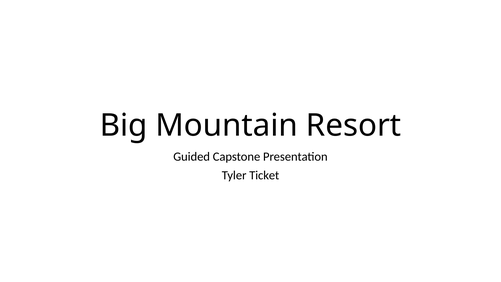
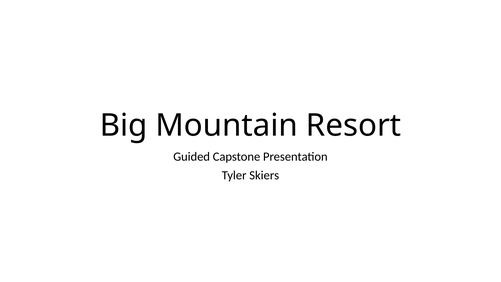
Ticket: Ticket -> Skiers
